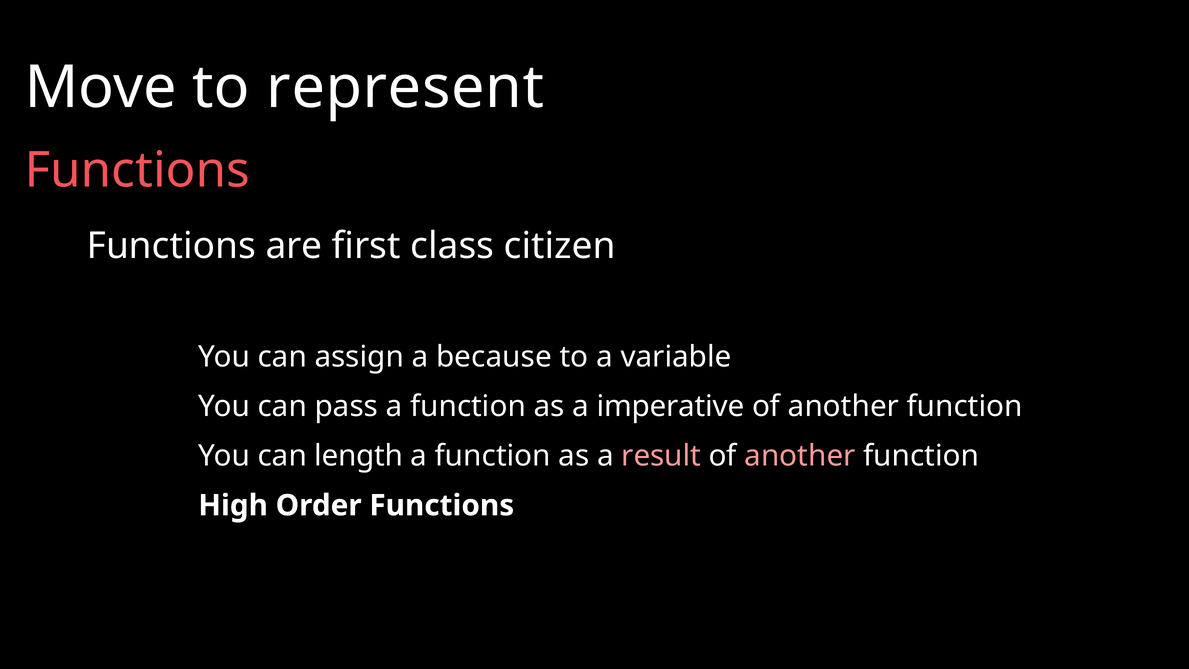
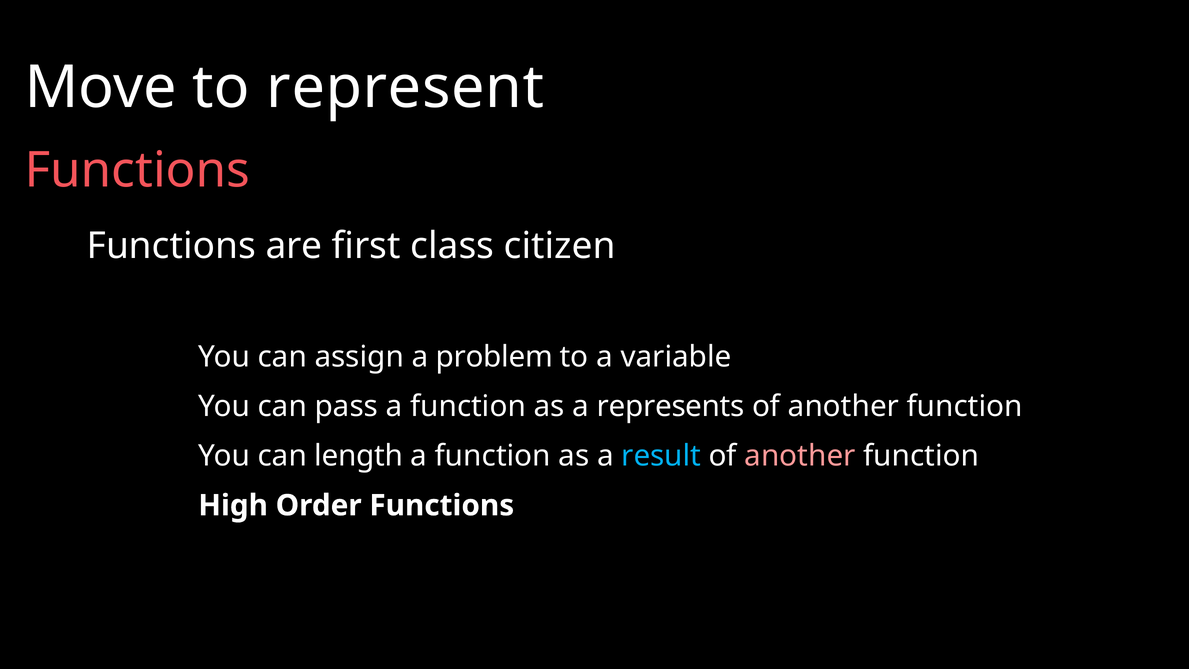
because: because -> problem
imperative: imperative -> represents
result colour: pink -> light blue
